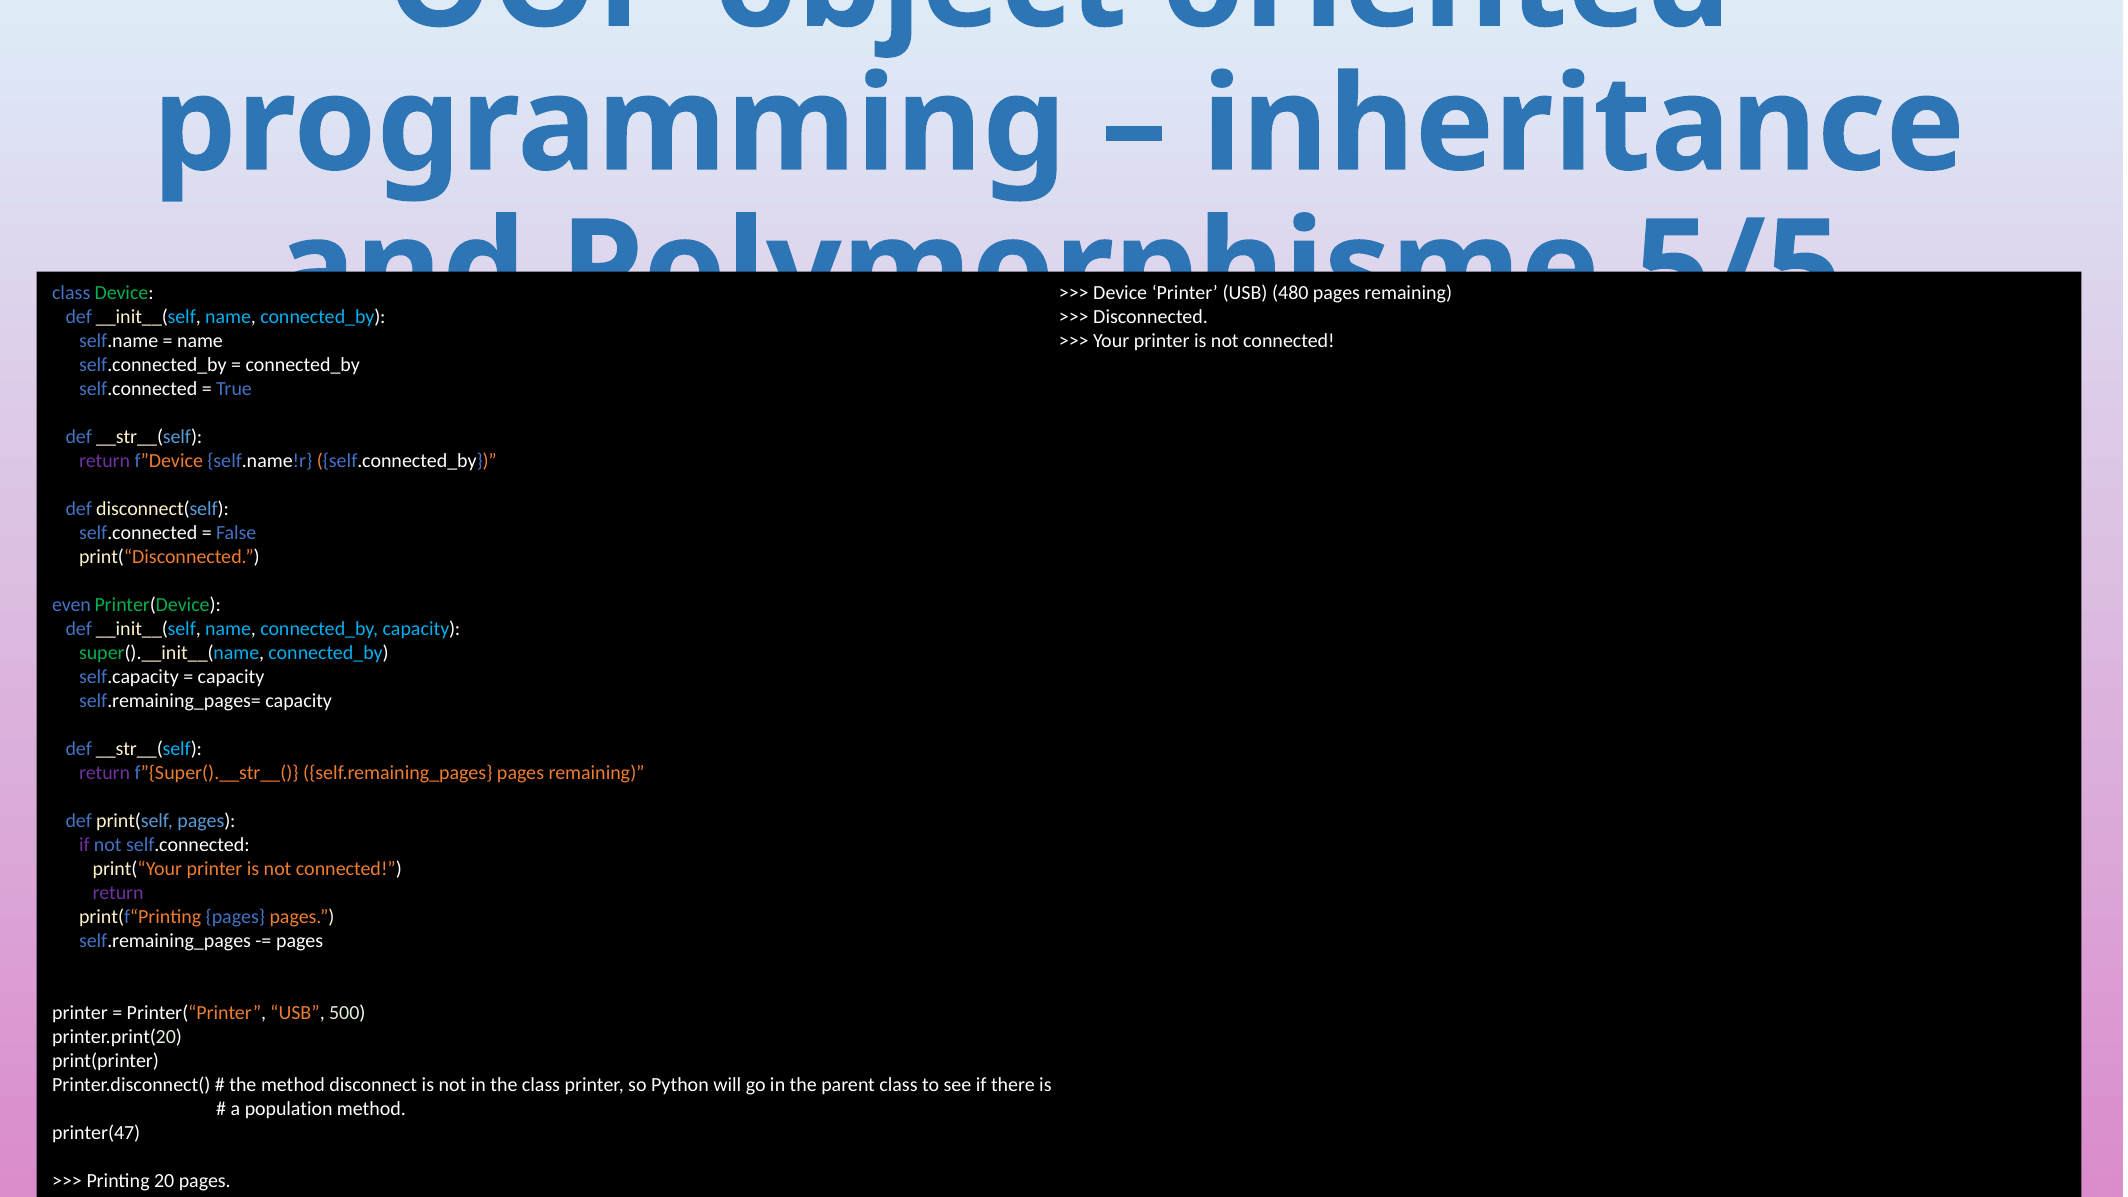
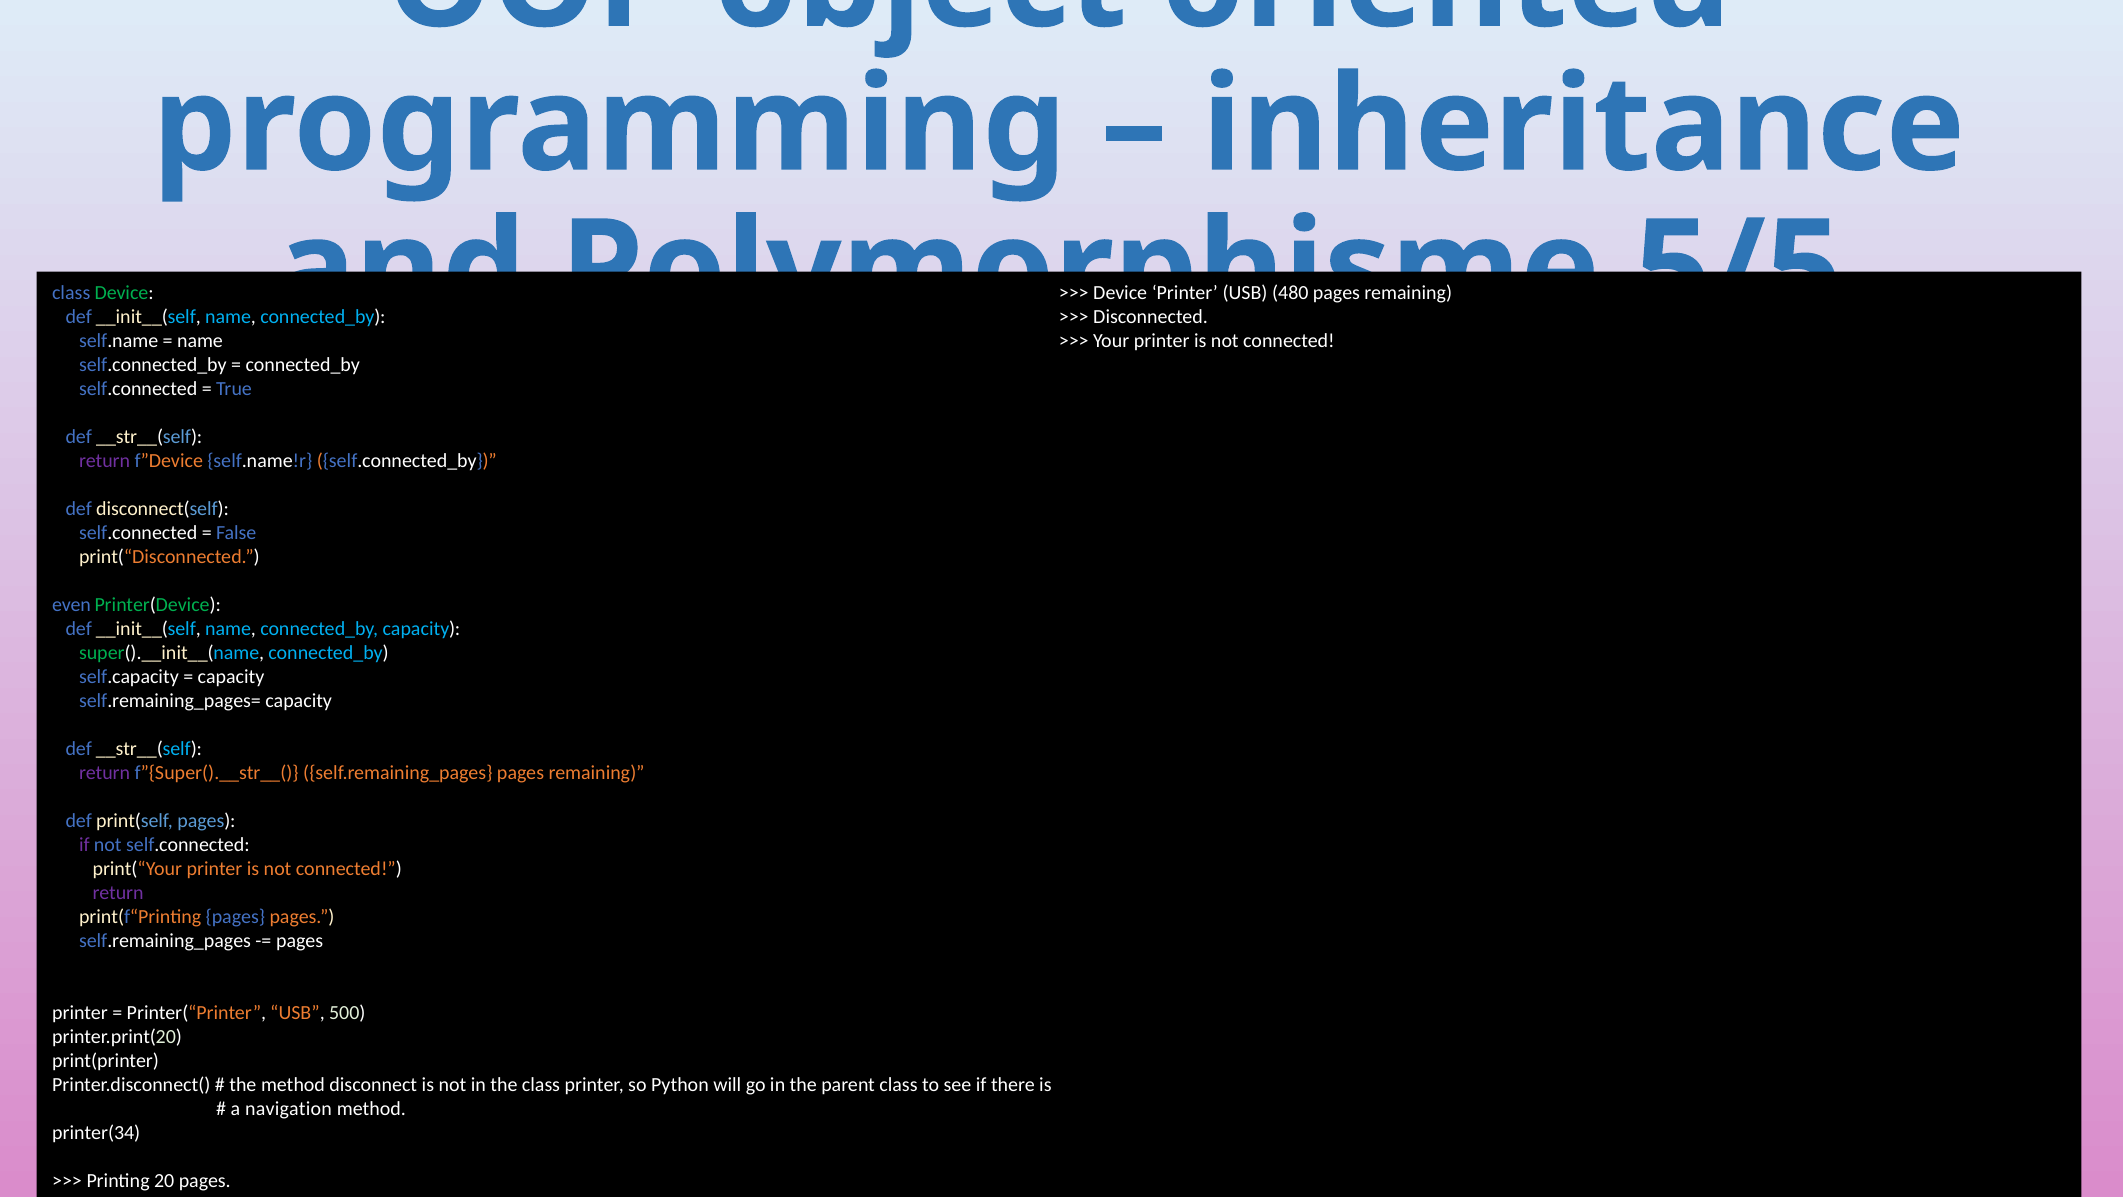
population: population -> navigation
printer(47: printer(47 -> printer(34
